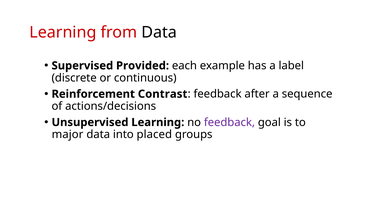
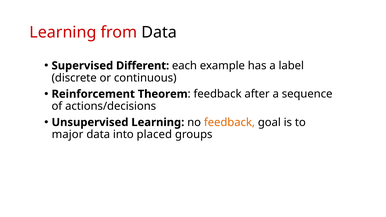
Provided: Provided -> Different
Contrast: Contrast -> Theorem
feedback at (229, 122) colour: purple -> orange
